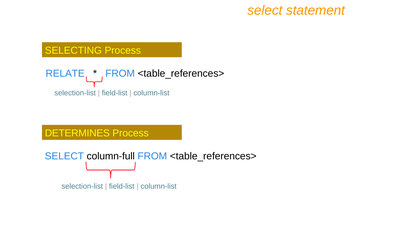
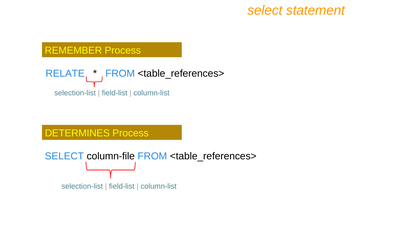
SELECTING: SELECTING -> REMEMBER
column-full: column-full -> column-file
